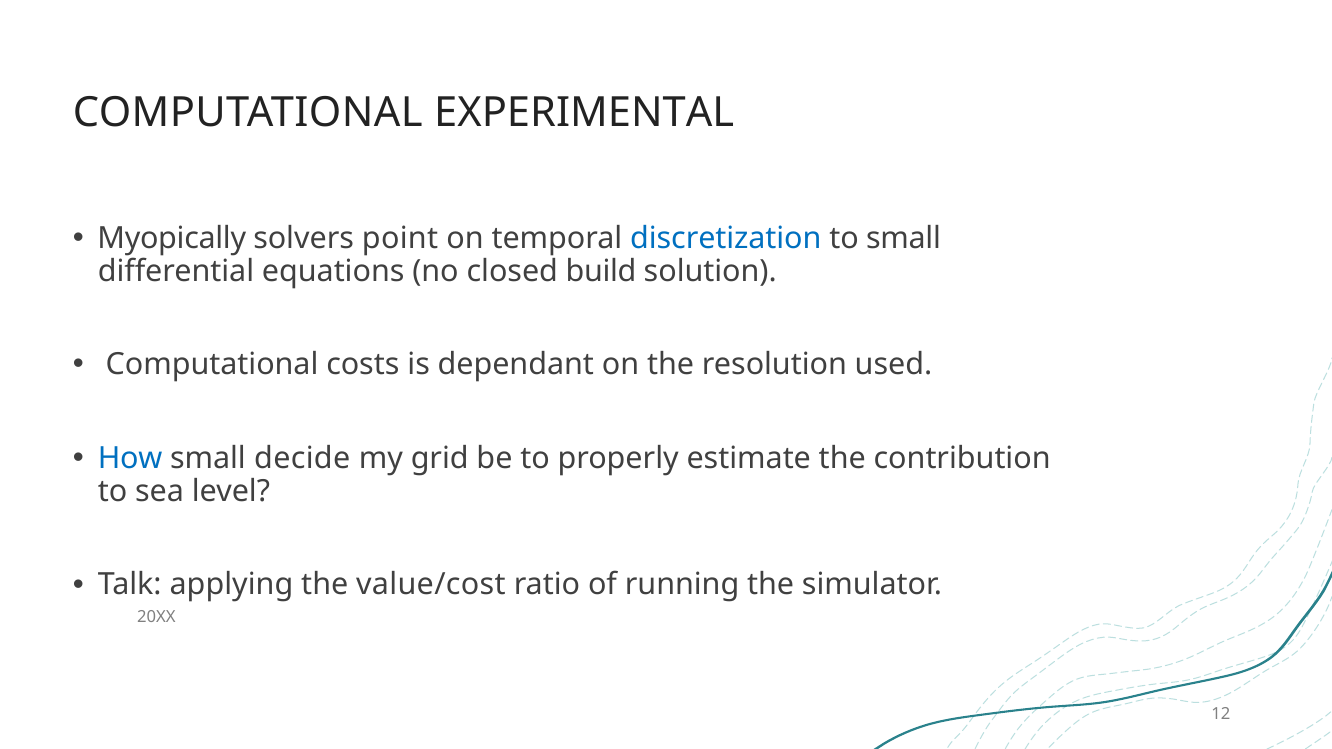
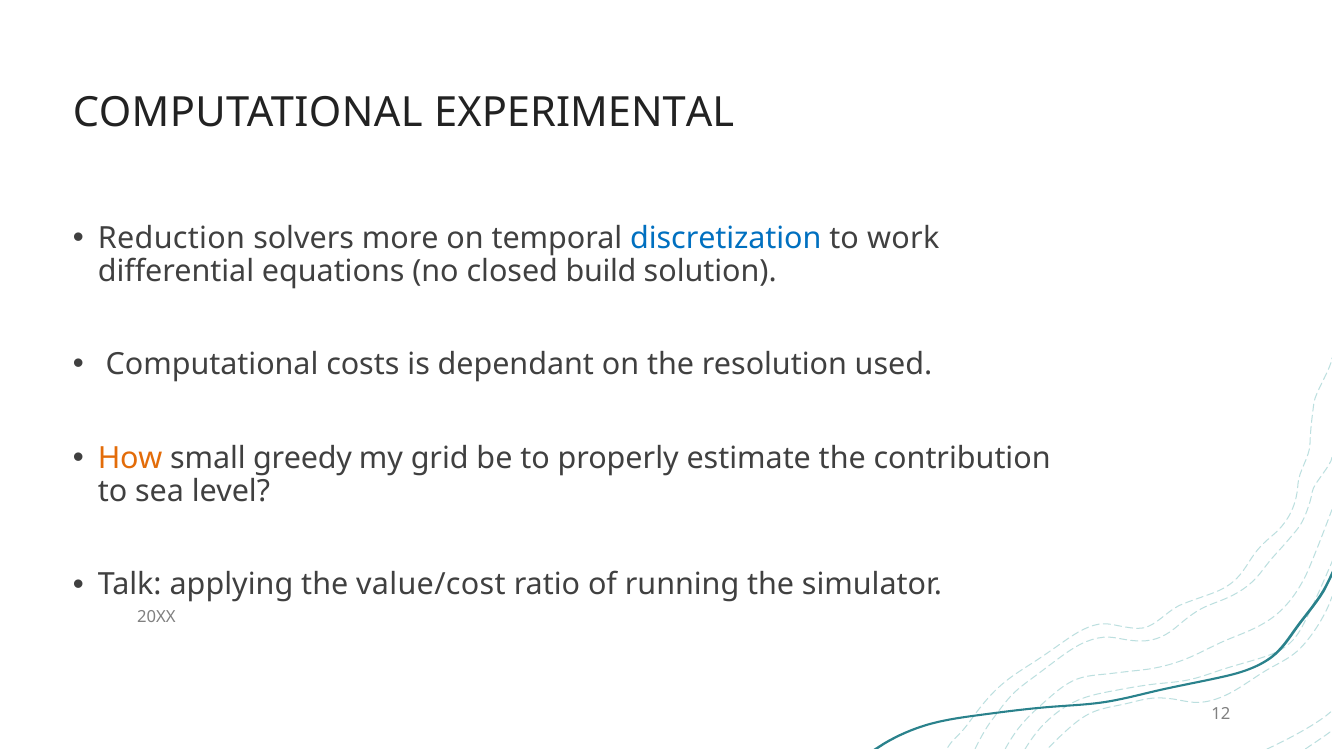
Myopically: Myopically -> Reduction
point: point -> more
to small: small -> work
How colour: blue -> orange
decide: decide -> greedy
